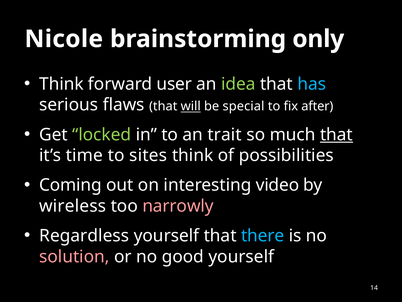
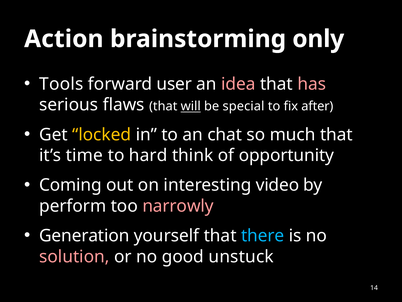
Nicole: Nicole -> Action
Think at (61, 84): Think -> Tools
idea colour: light green -> pink
has colour: light blue -> pink
locked colour: light green -> yellow
trait: trait -> chat
that at (336, 134) underline: present -> none
sites: sites -> hard
possibilities: possibilities -> opportunity
wireless: wireless -> perform
Regardless: Regardless -> Generation
good yourself: yourself -> unstuck
